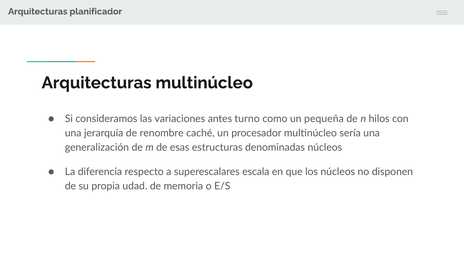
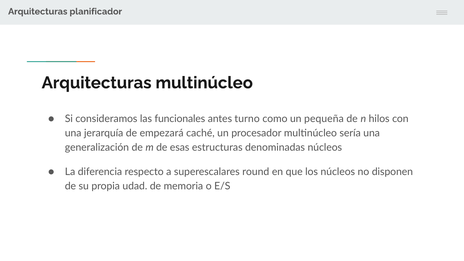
variaciones: variaciones -> funcionales
renombre: renombre -> empezará
escala: escala -> round
